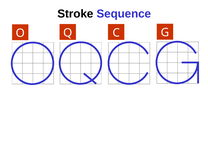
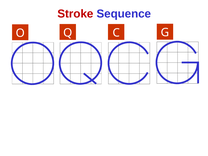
Stroke colour: black -> red
